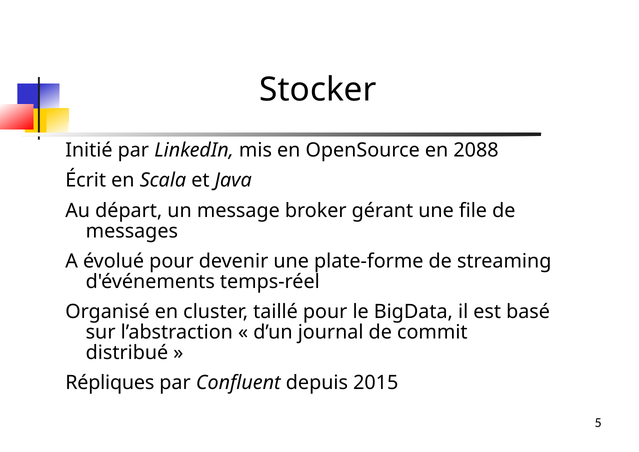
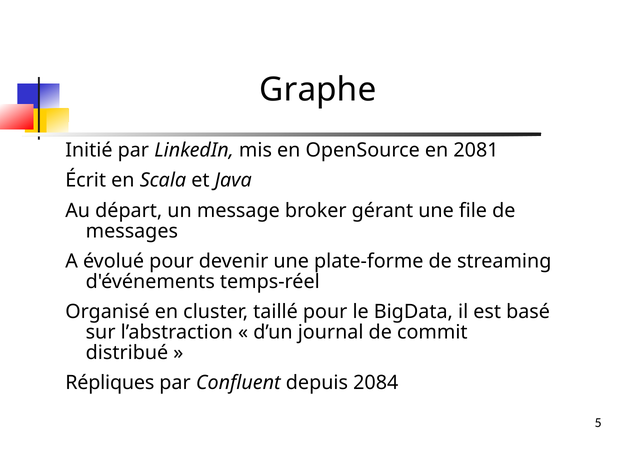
Stocker: Stocker -> Graphe
2088: 2088 -> 2081
2015: 2015 -> 2084
